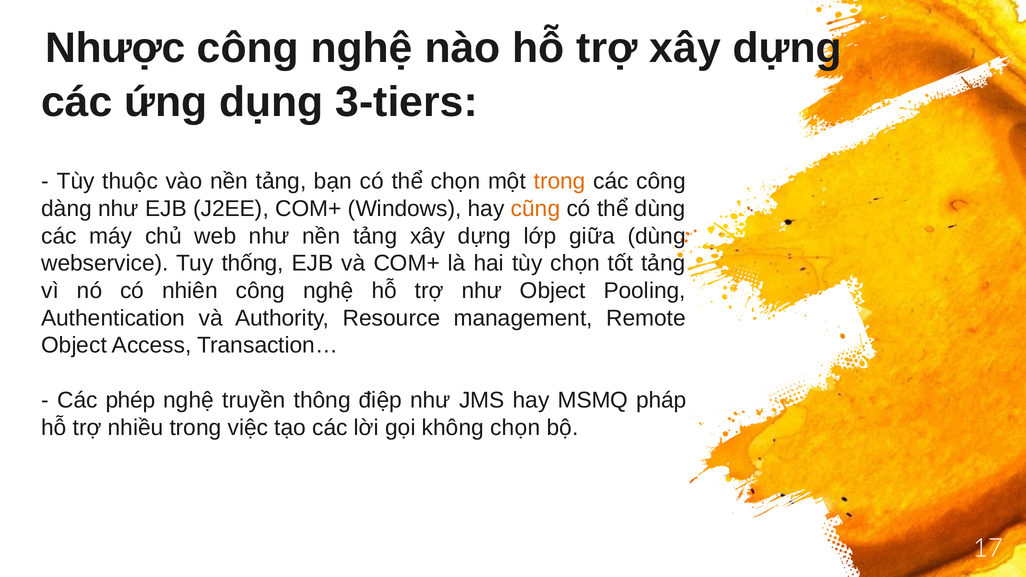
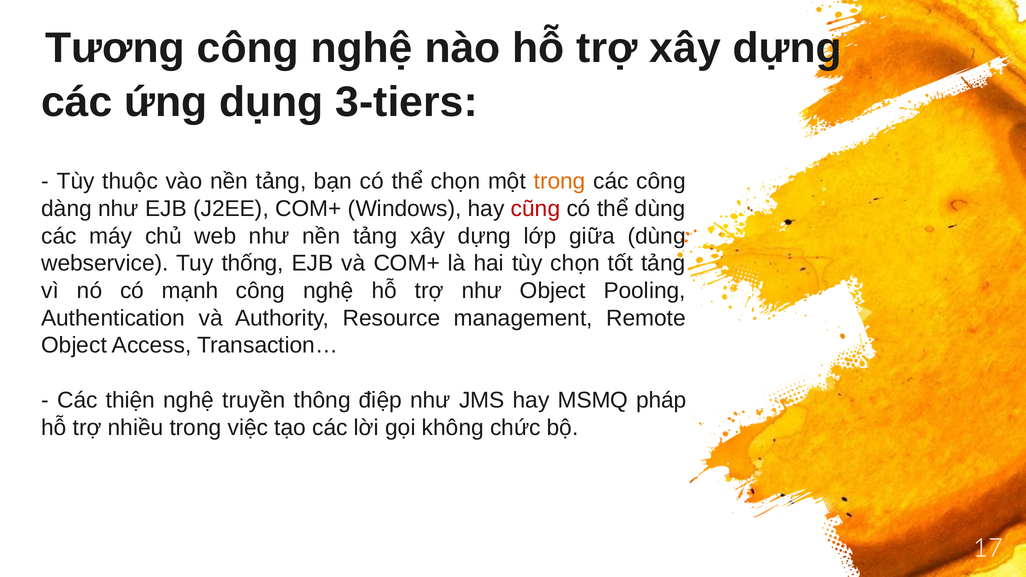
Nhược: Nhược -> Tương
cũng colour: orange -> red
nhiên: nhiên -> mạnh
phép: phép -> thiện
không chọn: chọn -> chức
